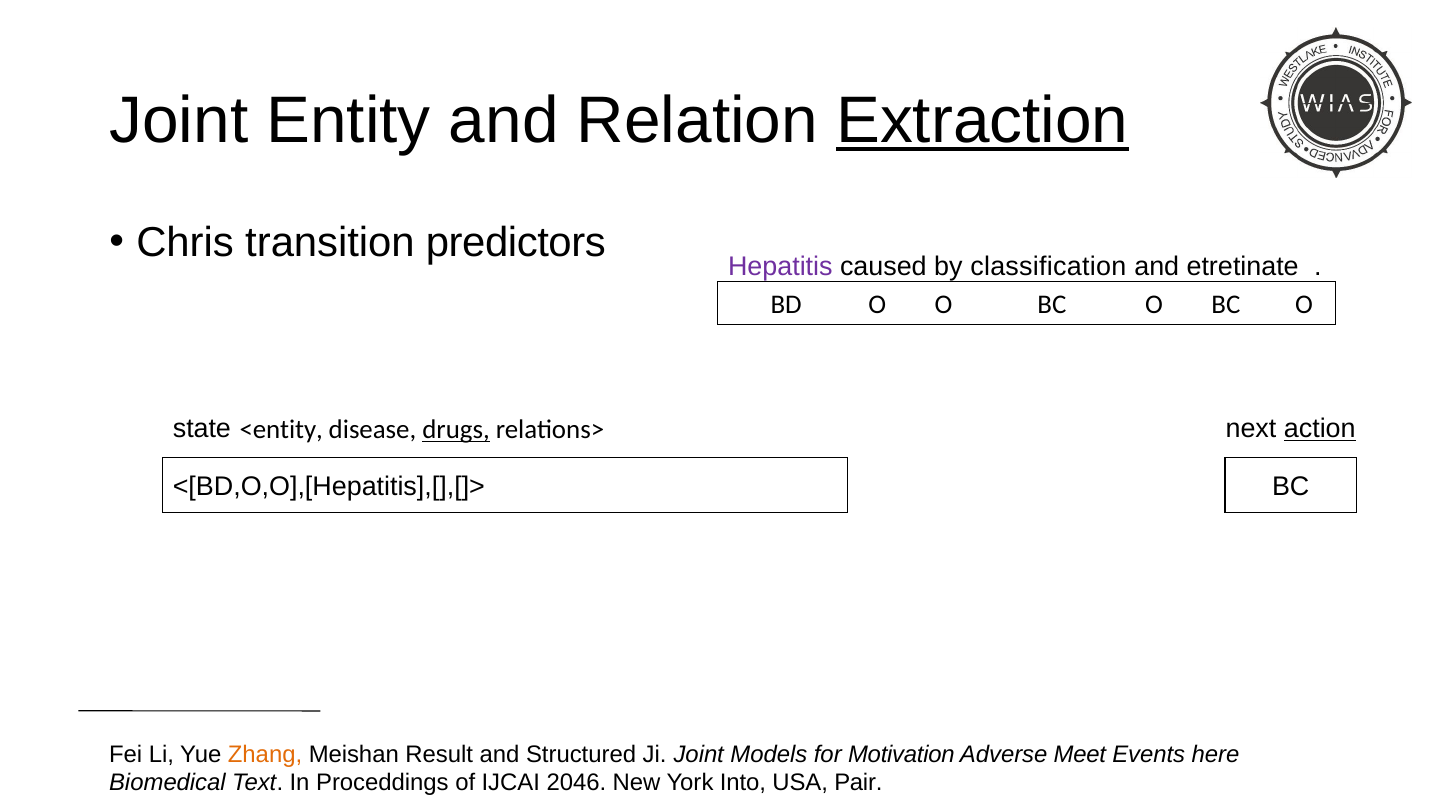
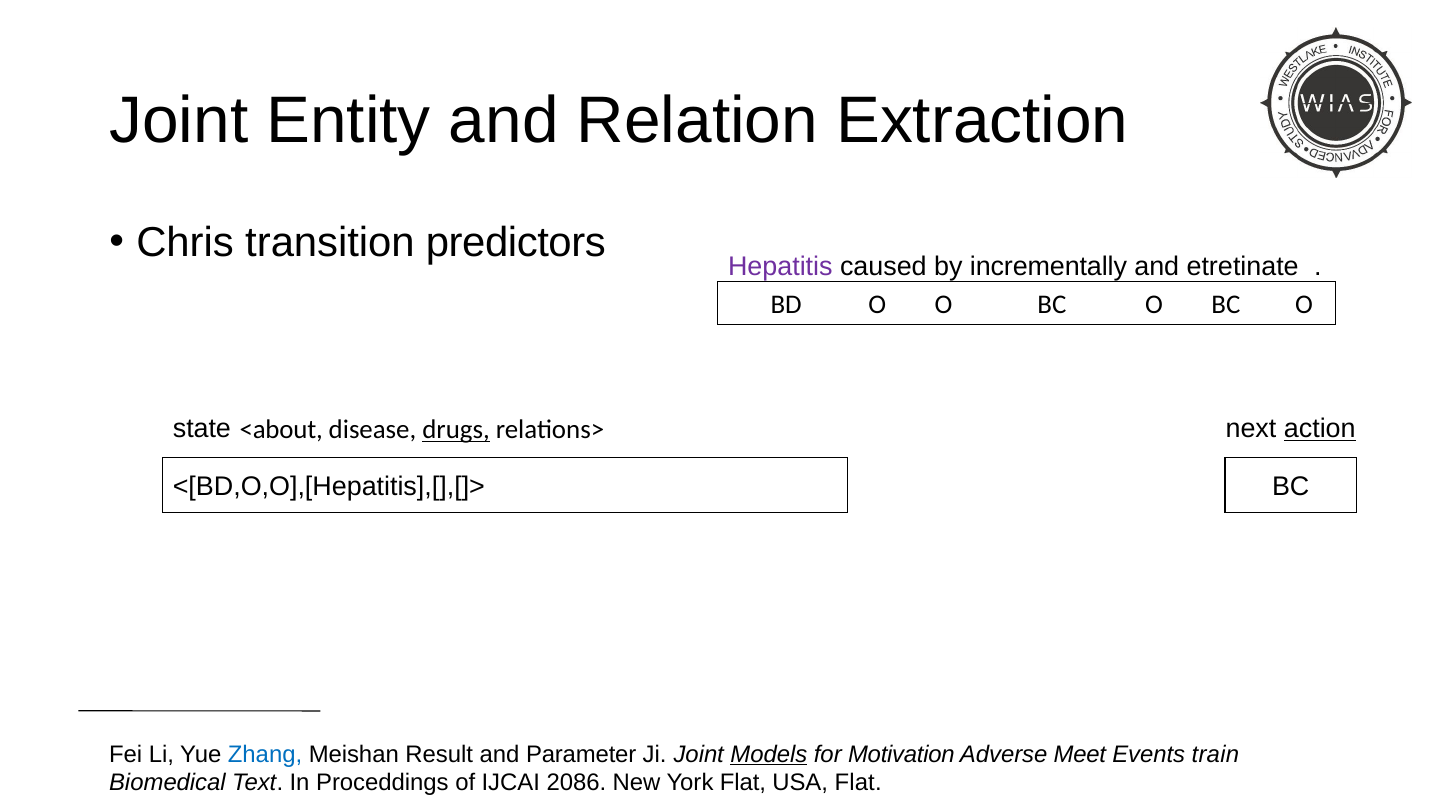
Extraction underline: present -> none
classification: classification -> incrementally
<entity: <entity -> <about
Zhang colour: orange -> blue
Structured: Structured -> Parameter
Models underline: none -> present
here: here -> train
2046: 2046 -> 2086
York Into: Into -> Flat
USA Pair: Pair -> Flat
